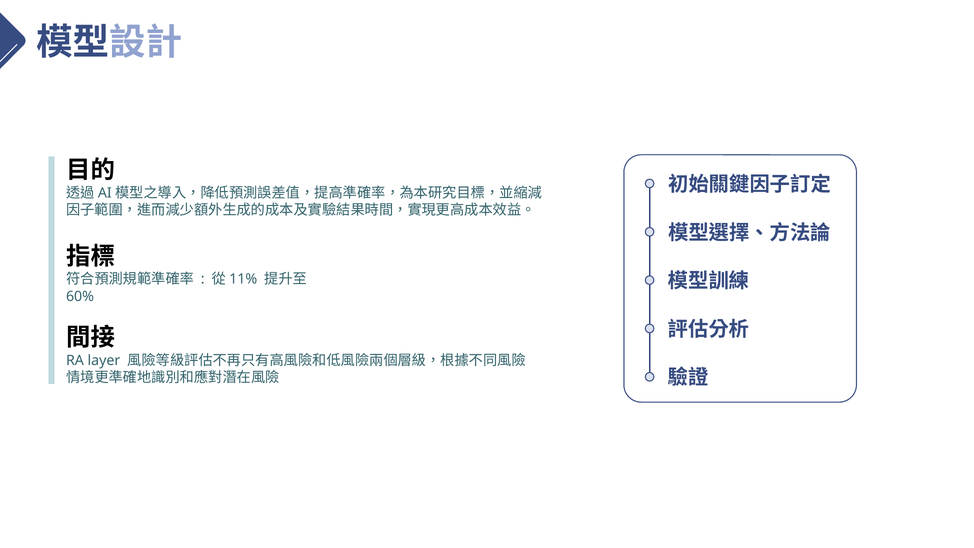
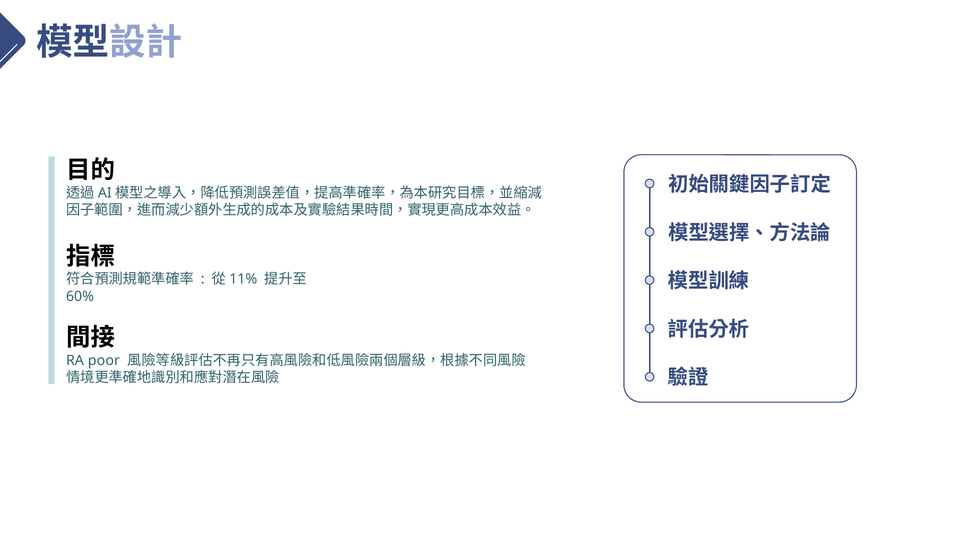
layer: layer -> poor
